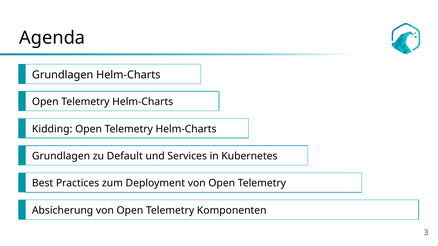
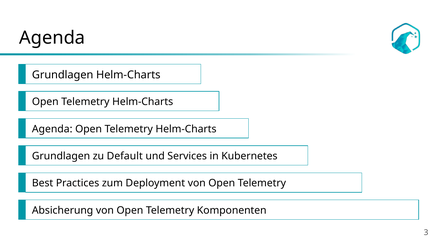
Kidding at (52, 129): Kidding -> Agenda
